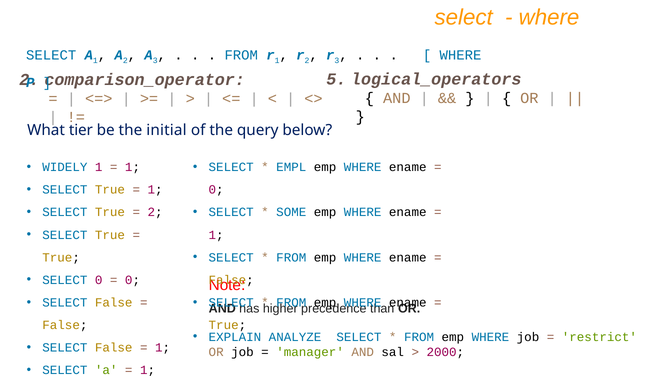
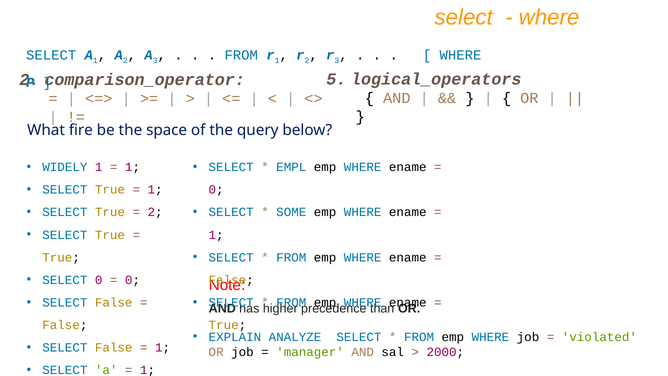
tier: tier -> fire
initial: initial -> space
restrict: restrict -> violated
